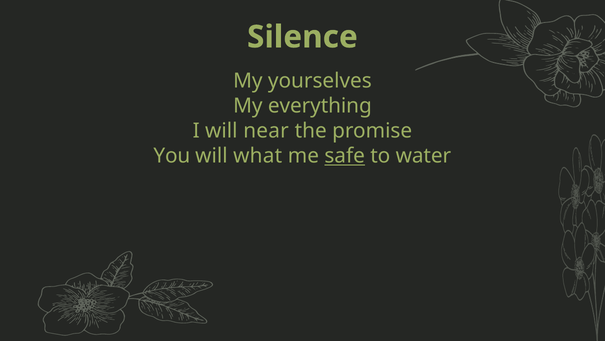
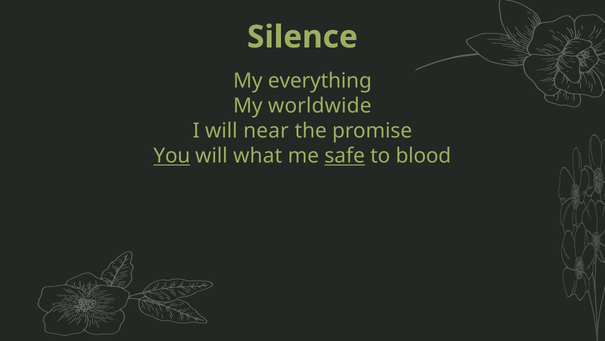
yourselves: yourselves -> everything
everything: everything -> worldwide
You underline: none -> present
water: water -> blood
